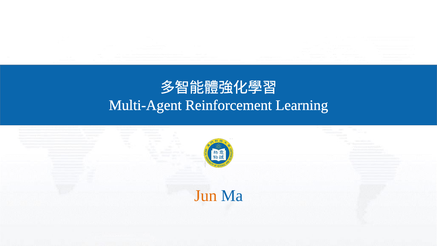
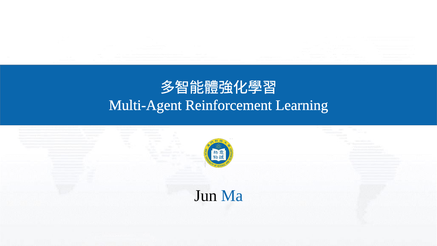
Jun colour: orange -> black
